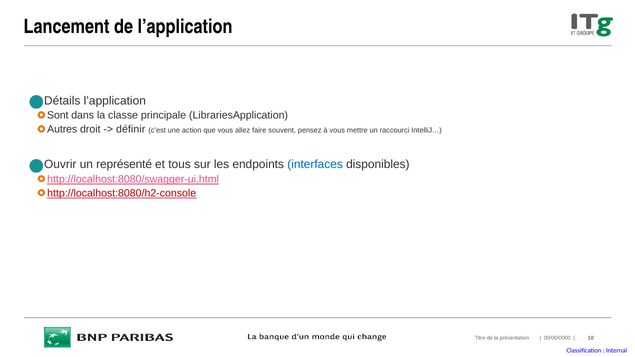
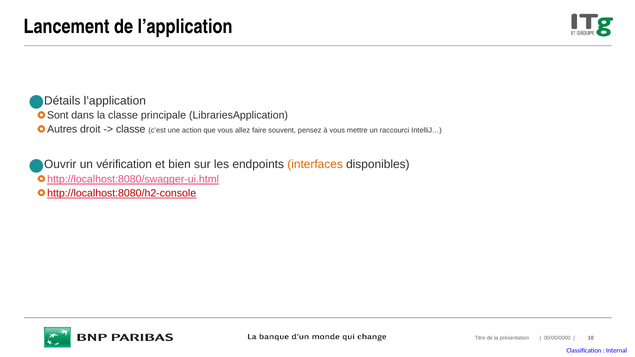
définir at (131, 130): définir -> classe
représenté: représenté -> vérification
tous: tous -> bien
interfaces colour: blue -> orange
